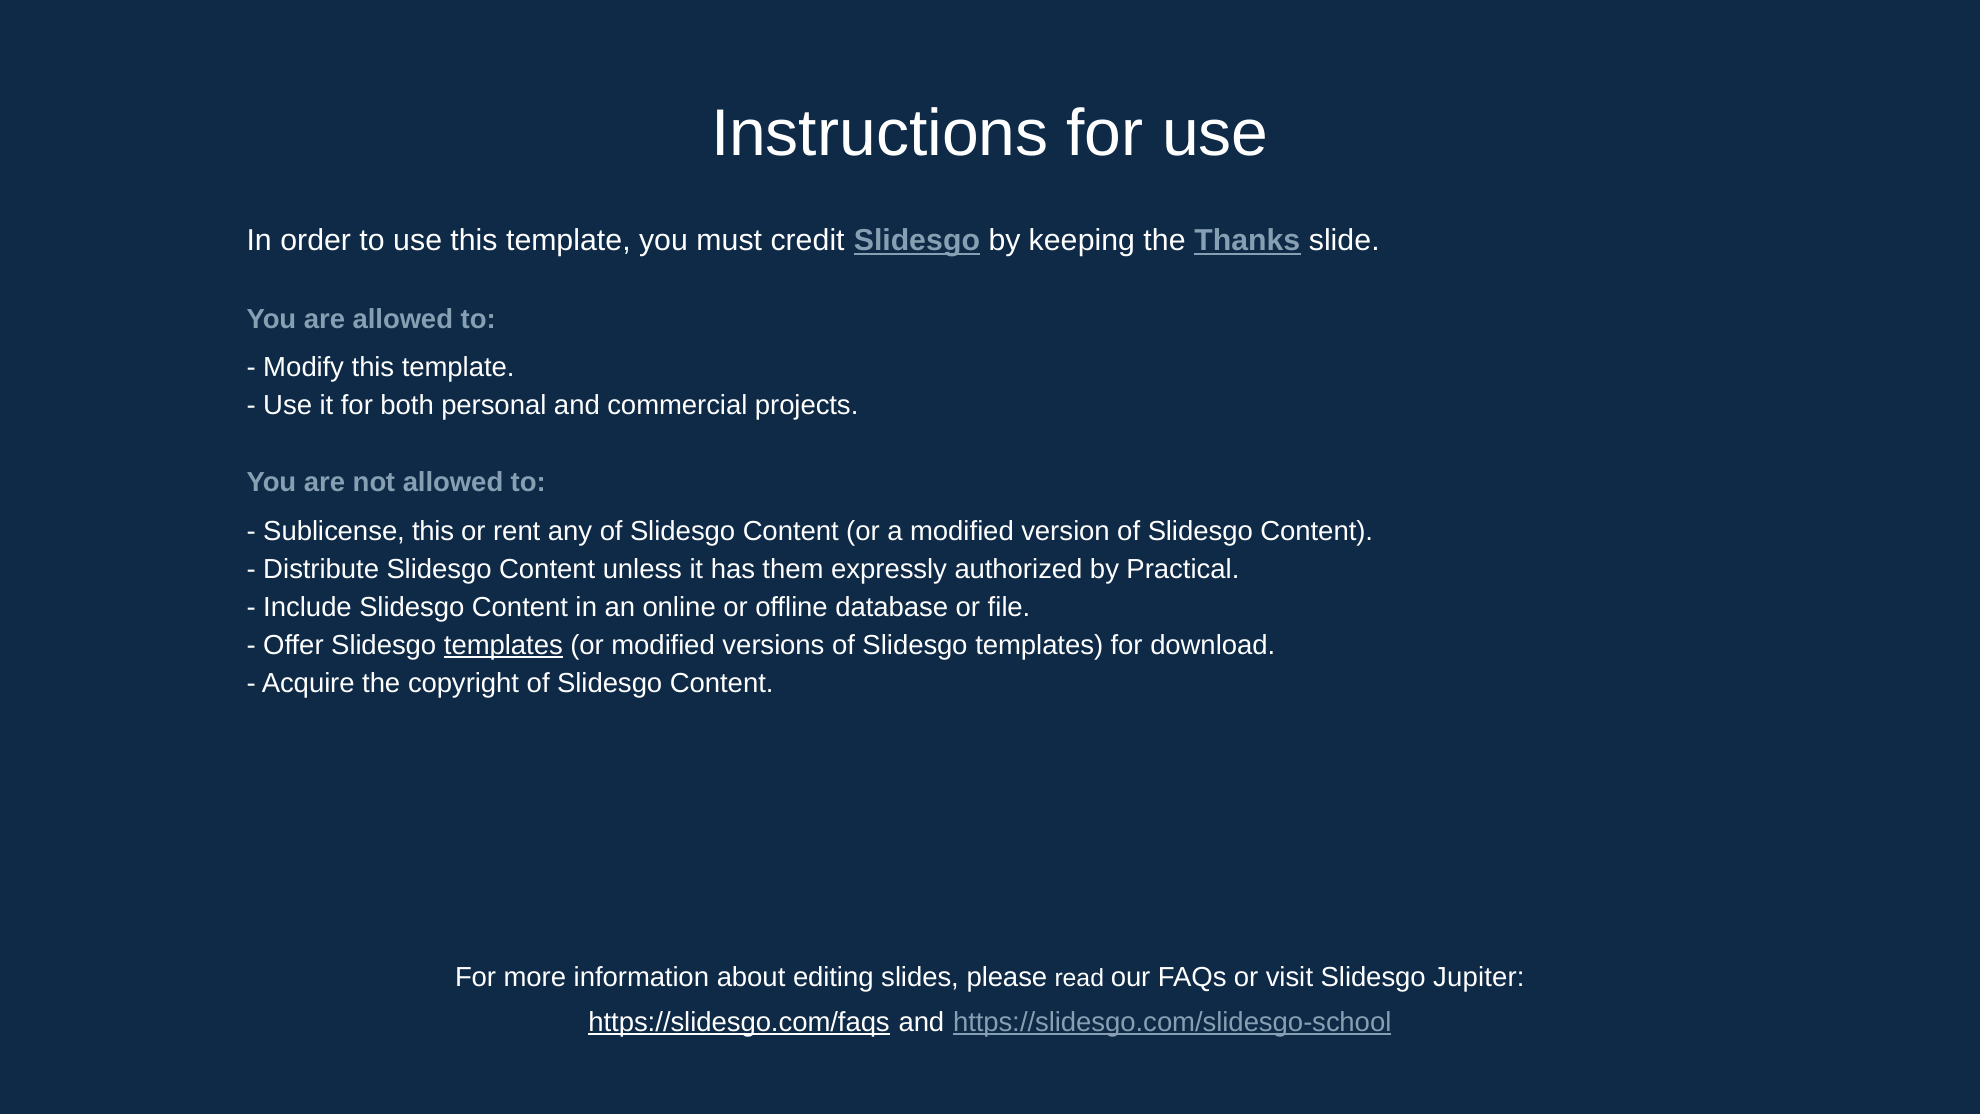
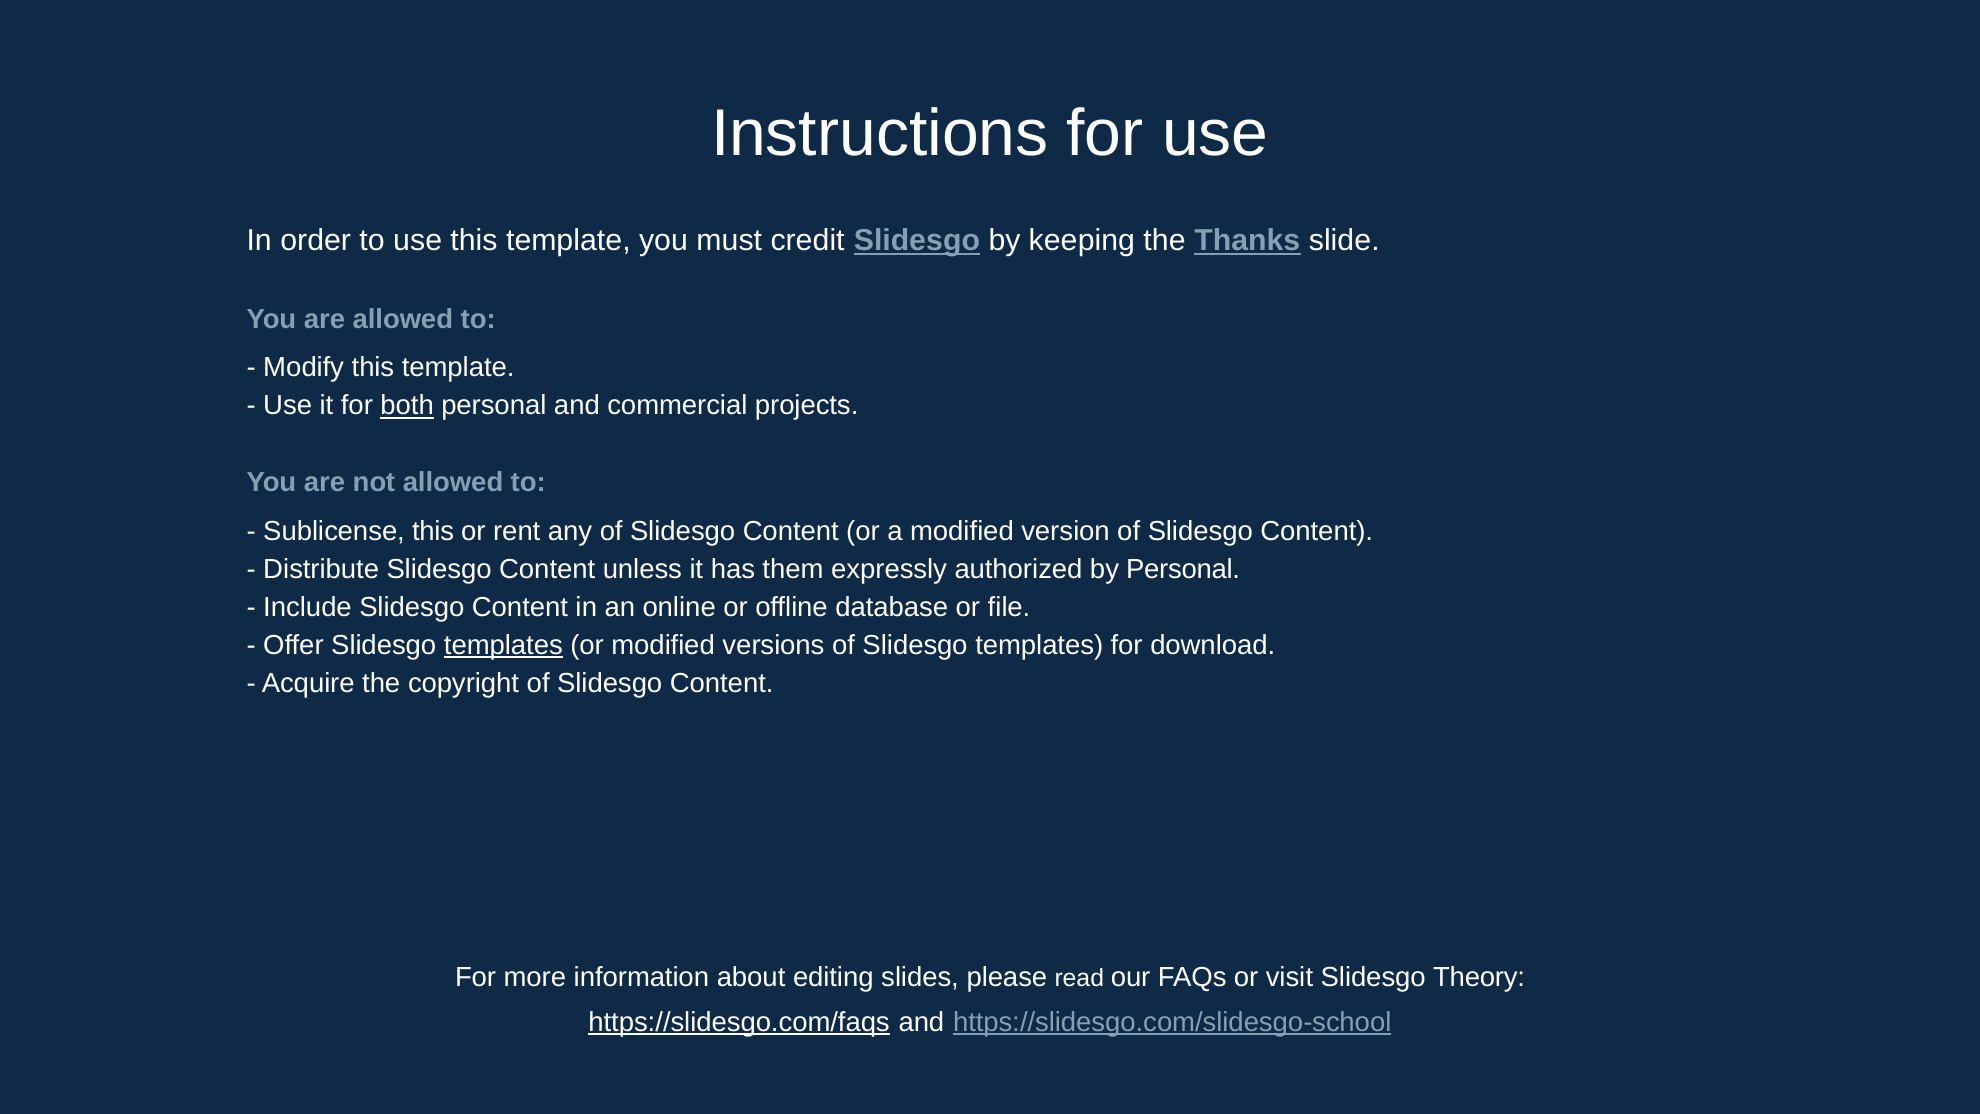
both underline: none -> present
by Practical: Practical -> Personal
Jupiter: Jupiter -> Theory
